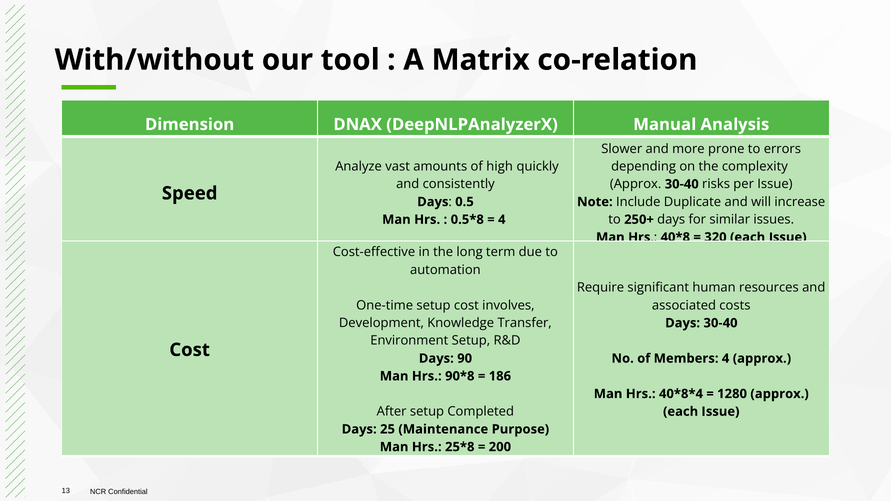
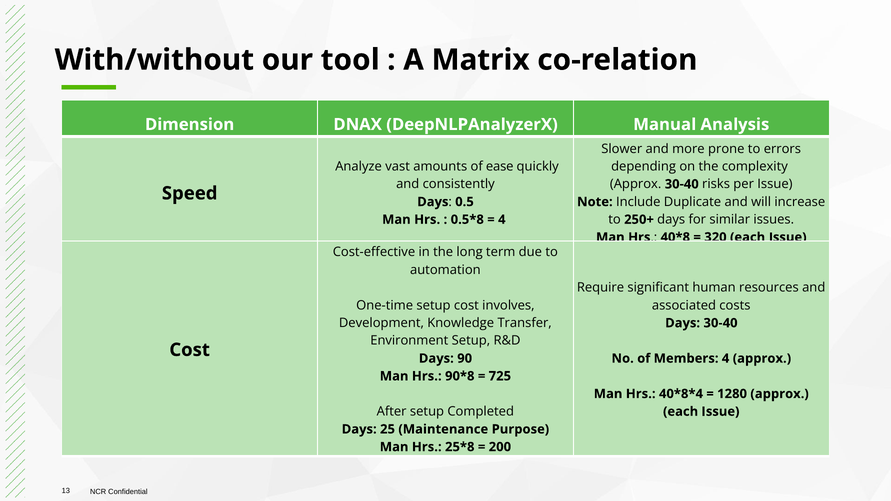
high: high -> ease
186: 186 -> 725
